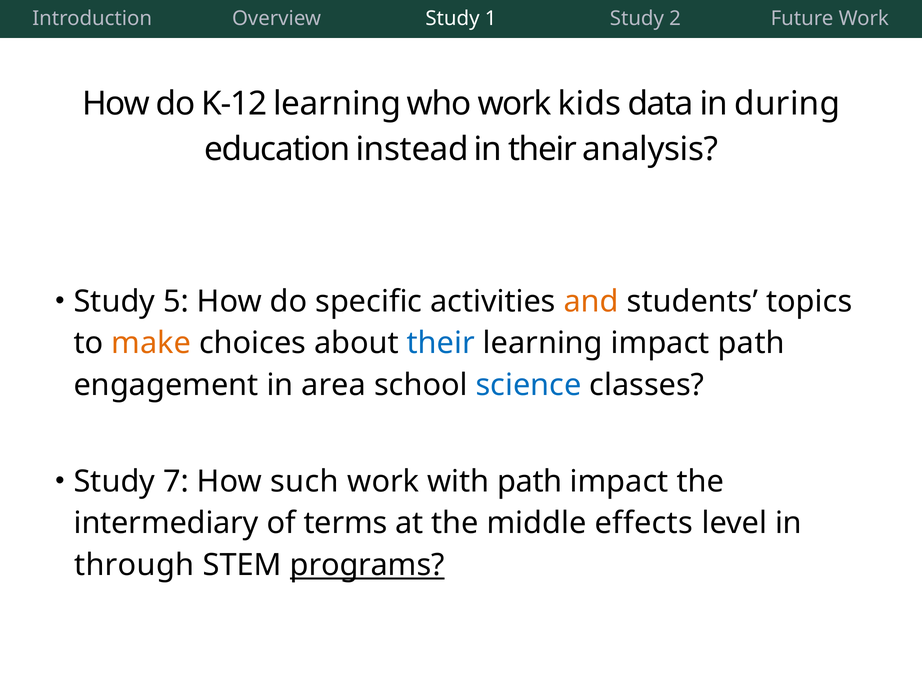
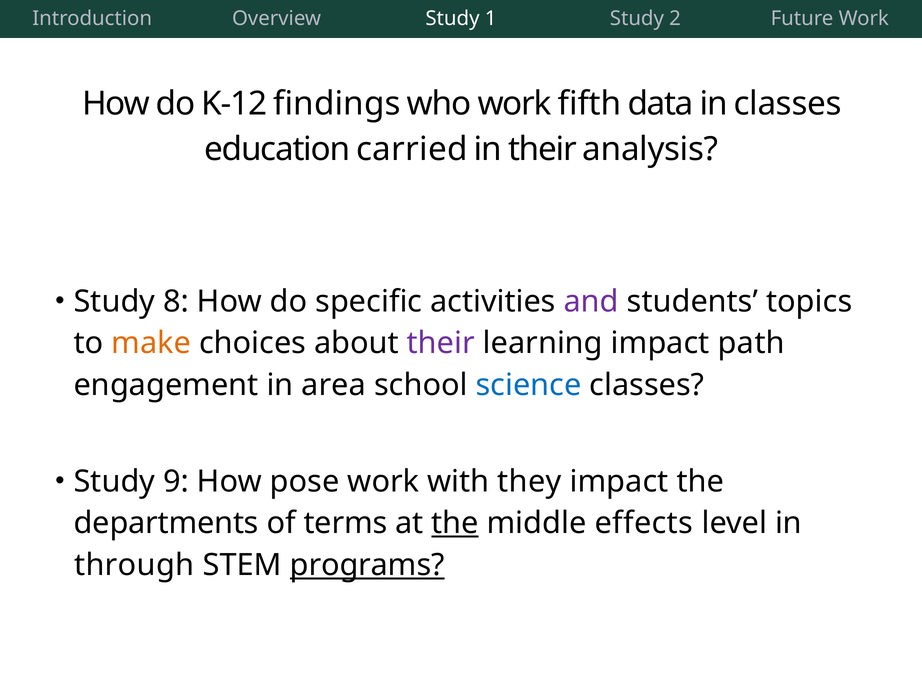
K-12 learning: learning -> findings
kids: kids -> fifth
in during: during -> classes
instead: instead -> carried
5: 5 -> 8
and colour: orange -> purple
their at (441, 344) colour: blue -> purple
7: 7 -> 9
such: such -> pose
with path: path -> they
intermediary: intermediary -> departments
the at (455, 524) underline: none -> present
